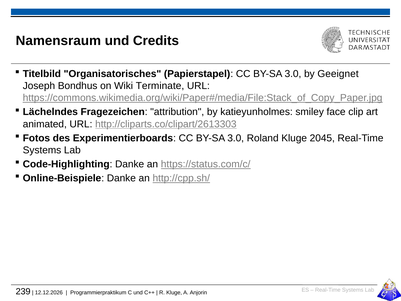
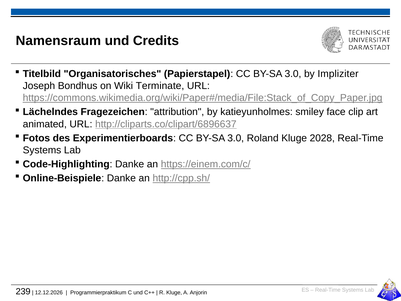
Geeignet: Geeignet -> Impliziter
http://cliparts.co/clipart/2613303: http://cliparts.co/clipart/2613303 -> http://cliparts.co/clipart/6896637
2045: 2045 -> 2028
https://status.com/c/: https://status.com/c/ -> https://einem.com/c/
